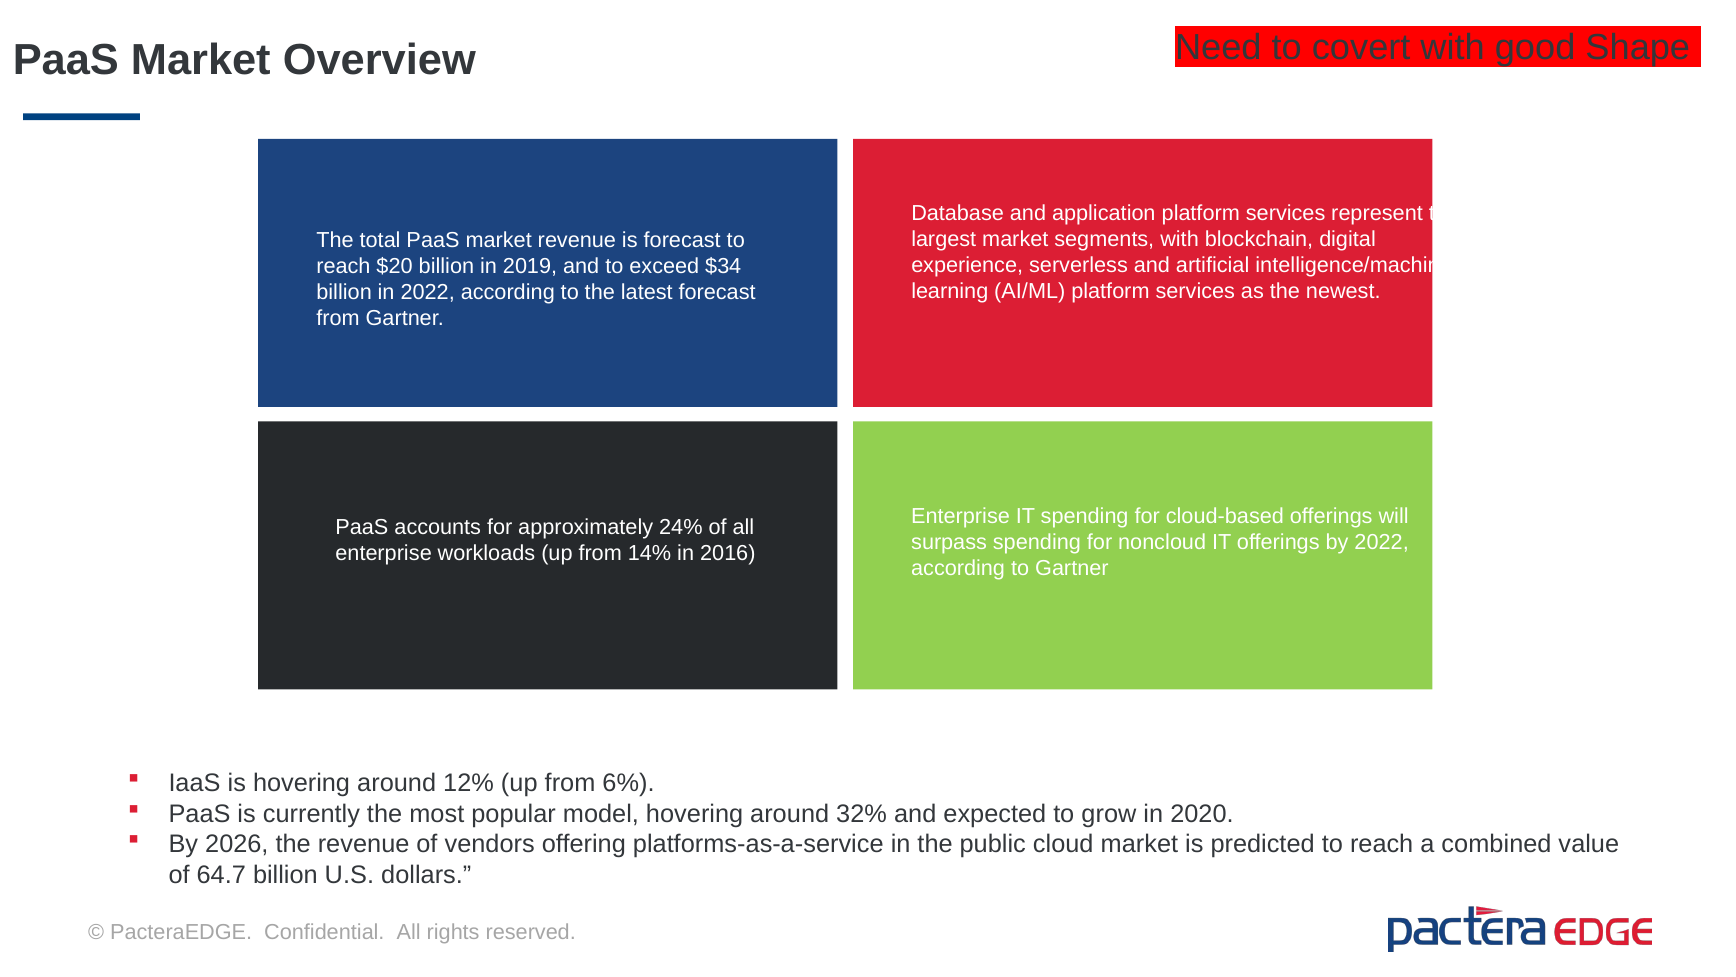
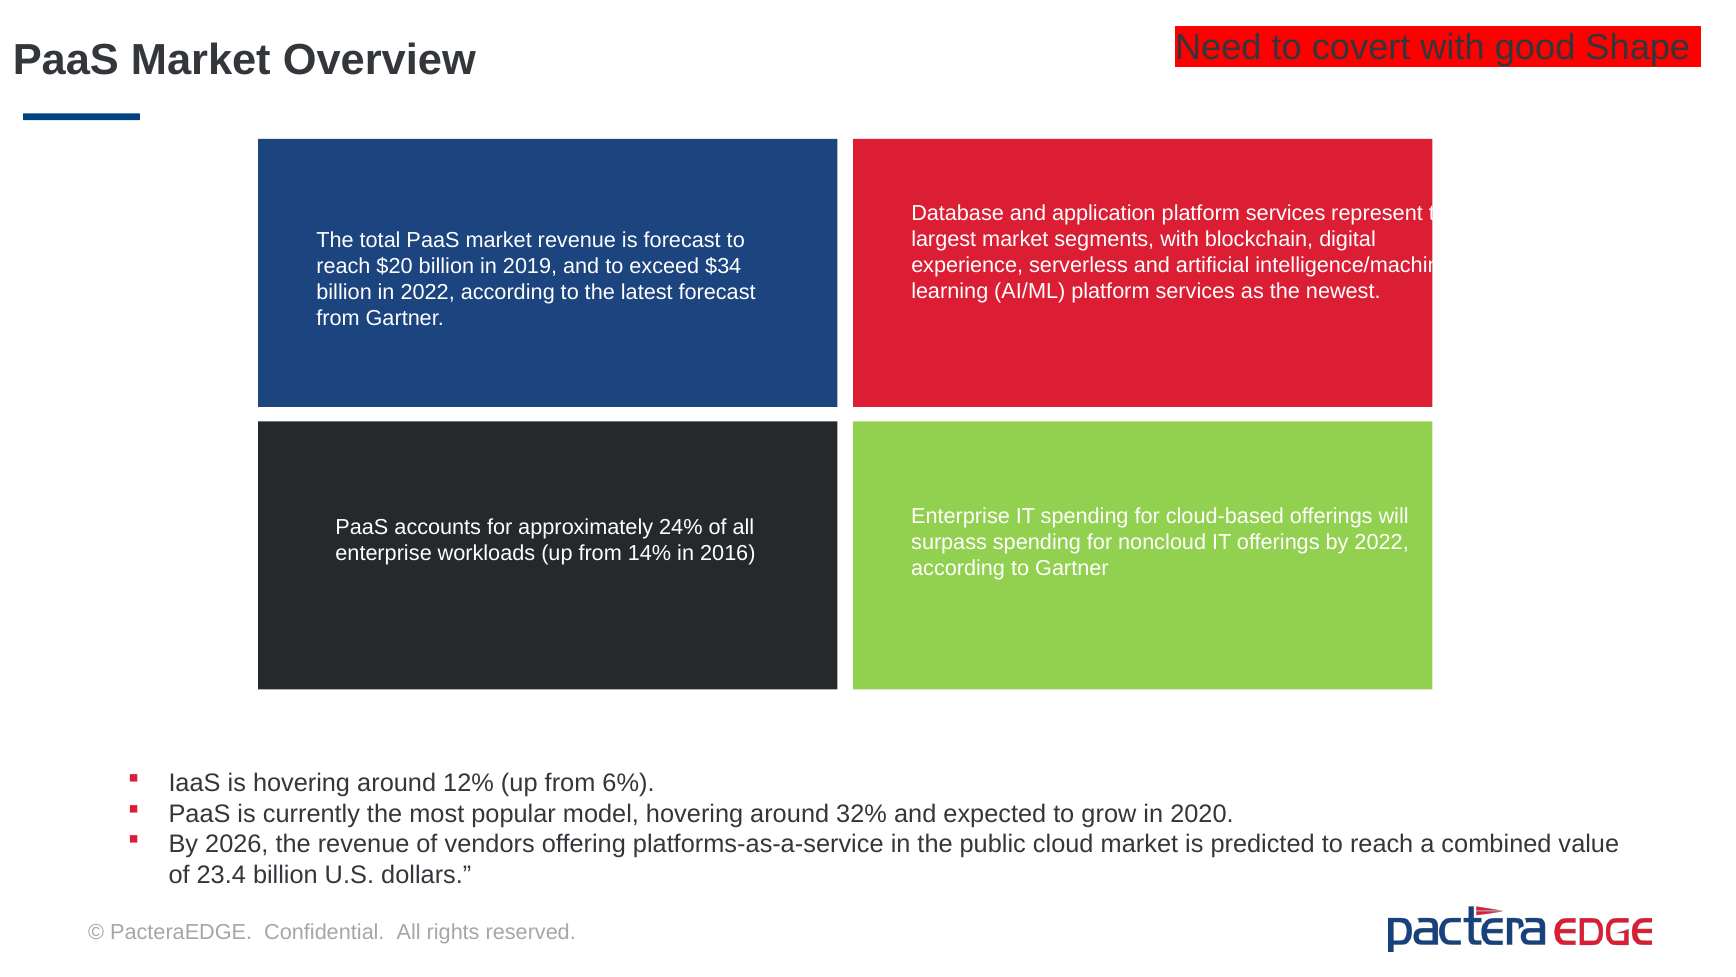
64.7: 64.7 -> 23.4
